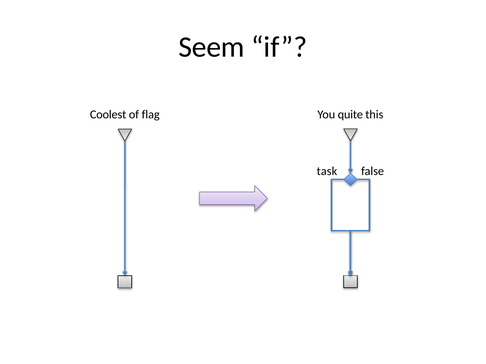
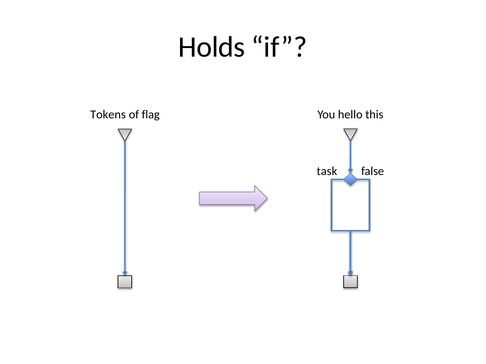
Seem: Seem -> Holds
Coolest: Coolest -> Tokens
quite: quite -> hello
